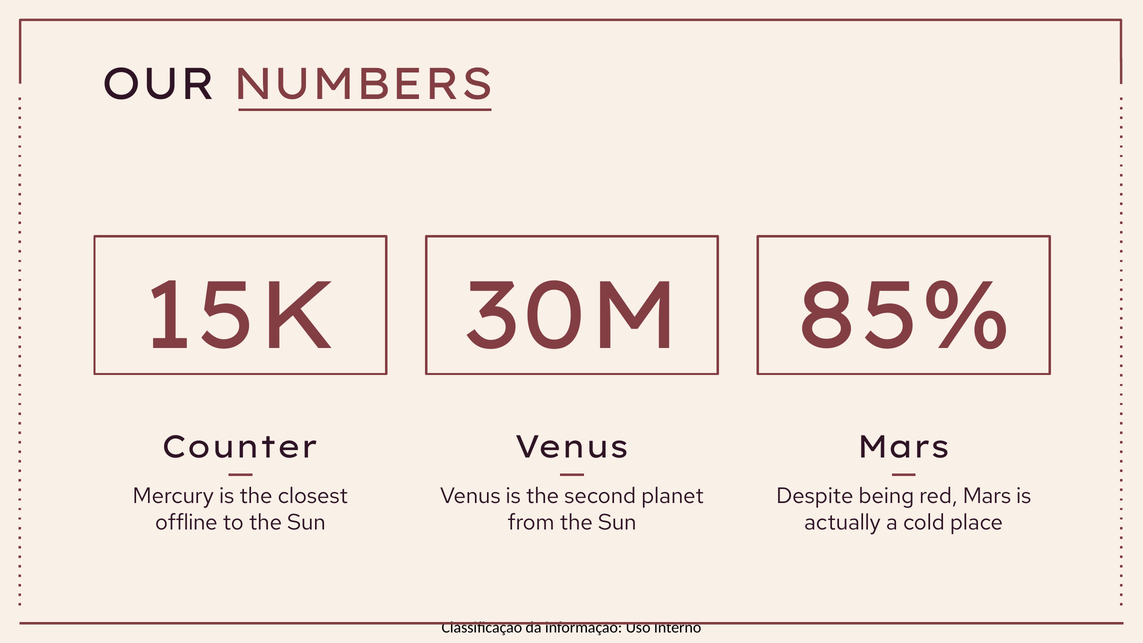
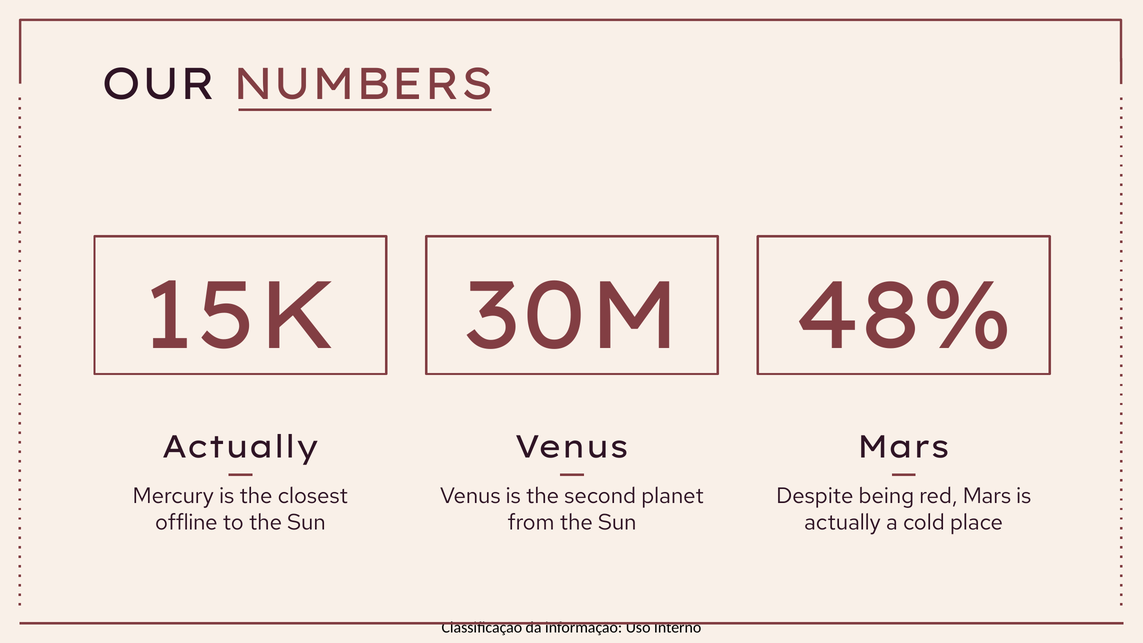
85%: 85% -> 48%
Counter at (240, 447): Counter -> Actually
